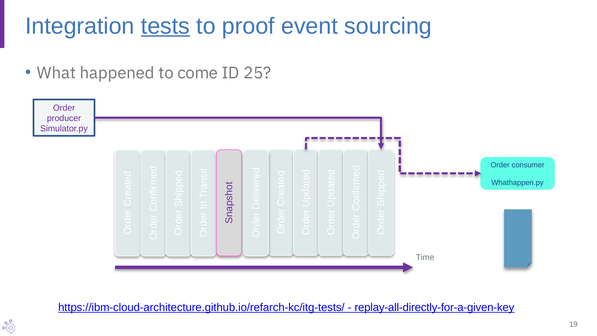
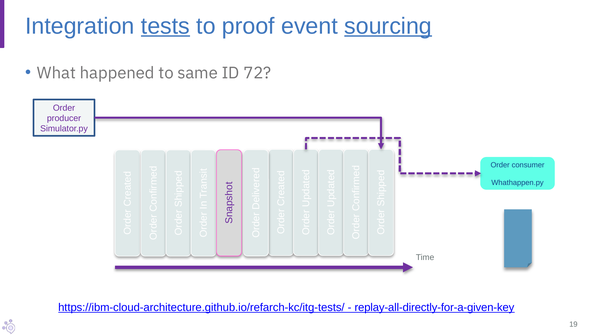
sourcing underline: none -> present
come: come -> same
25: 25 -> 72
